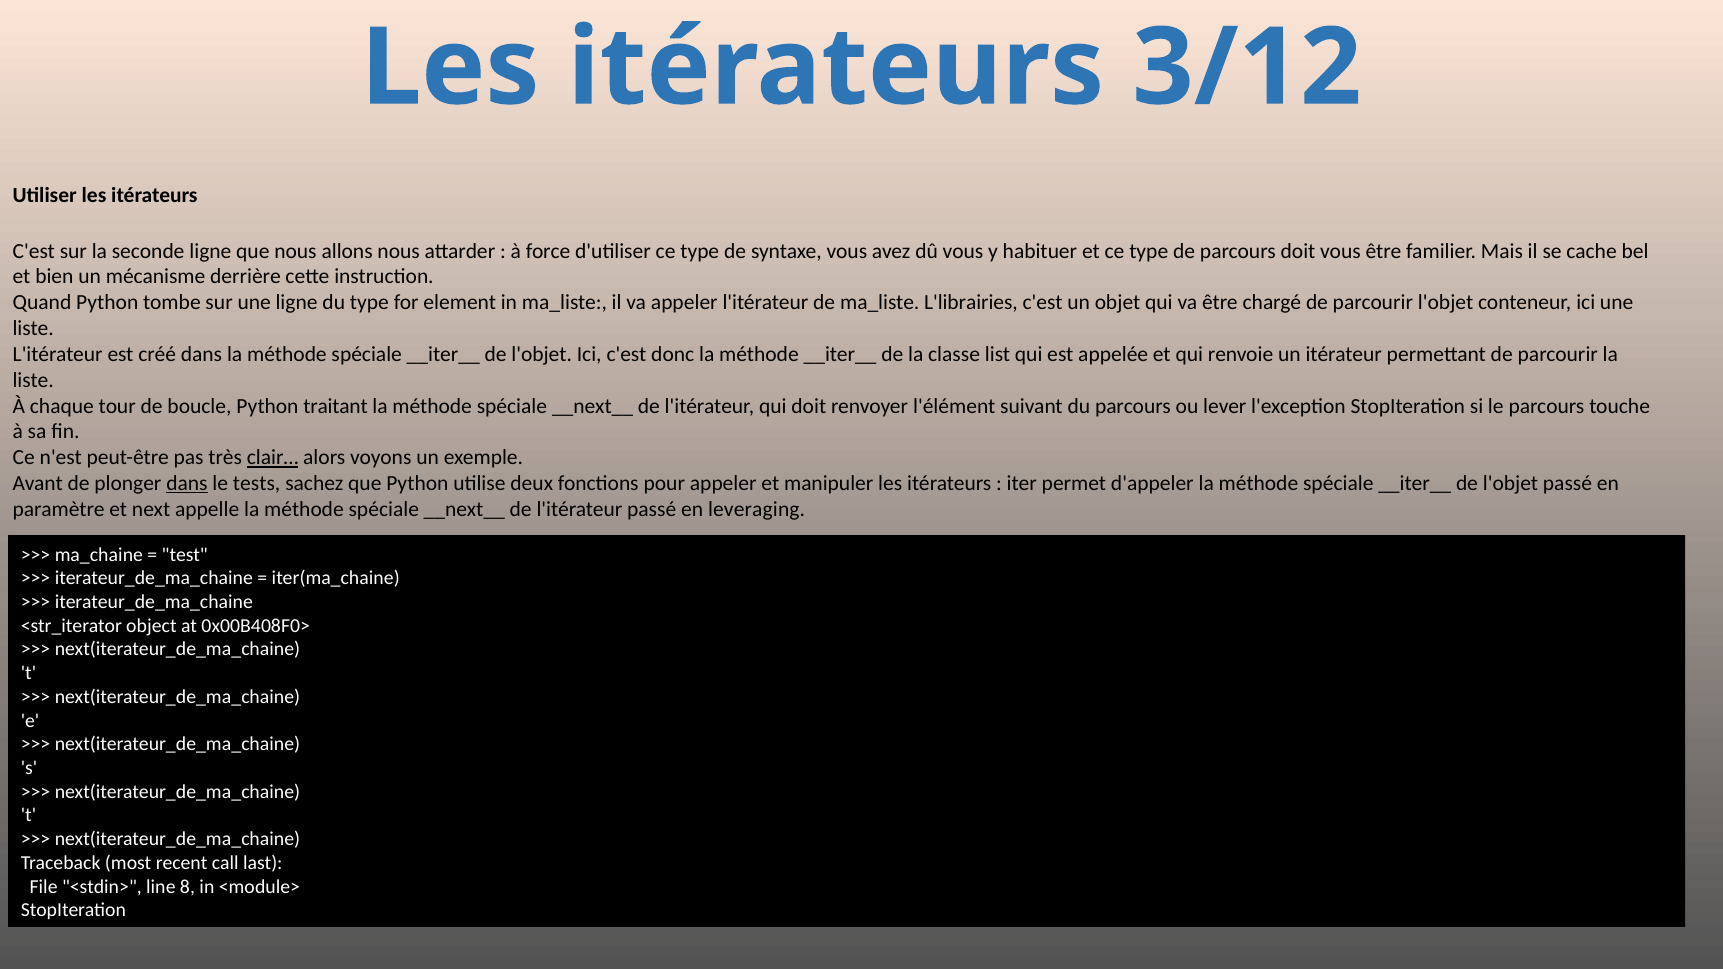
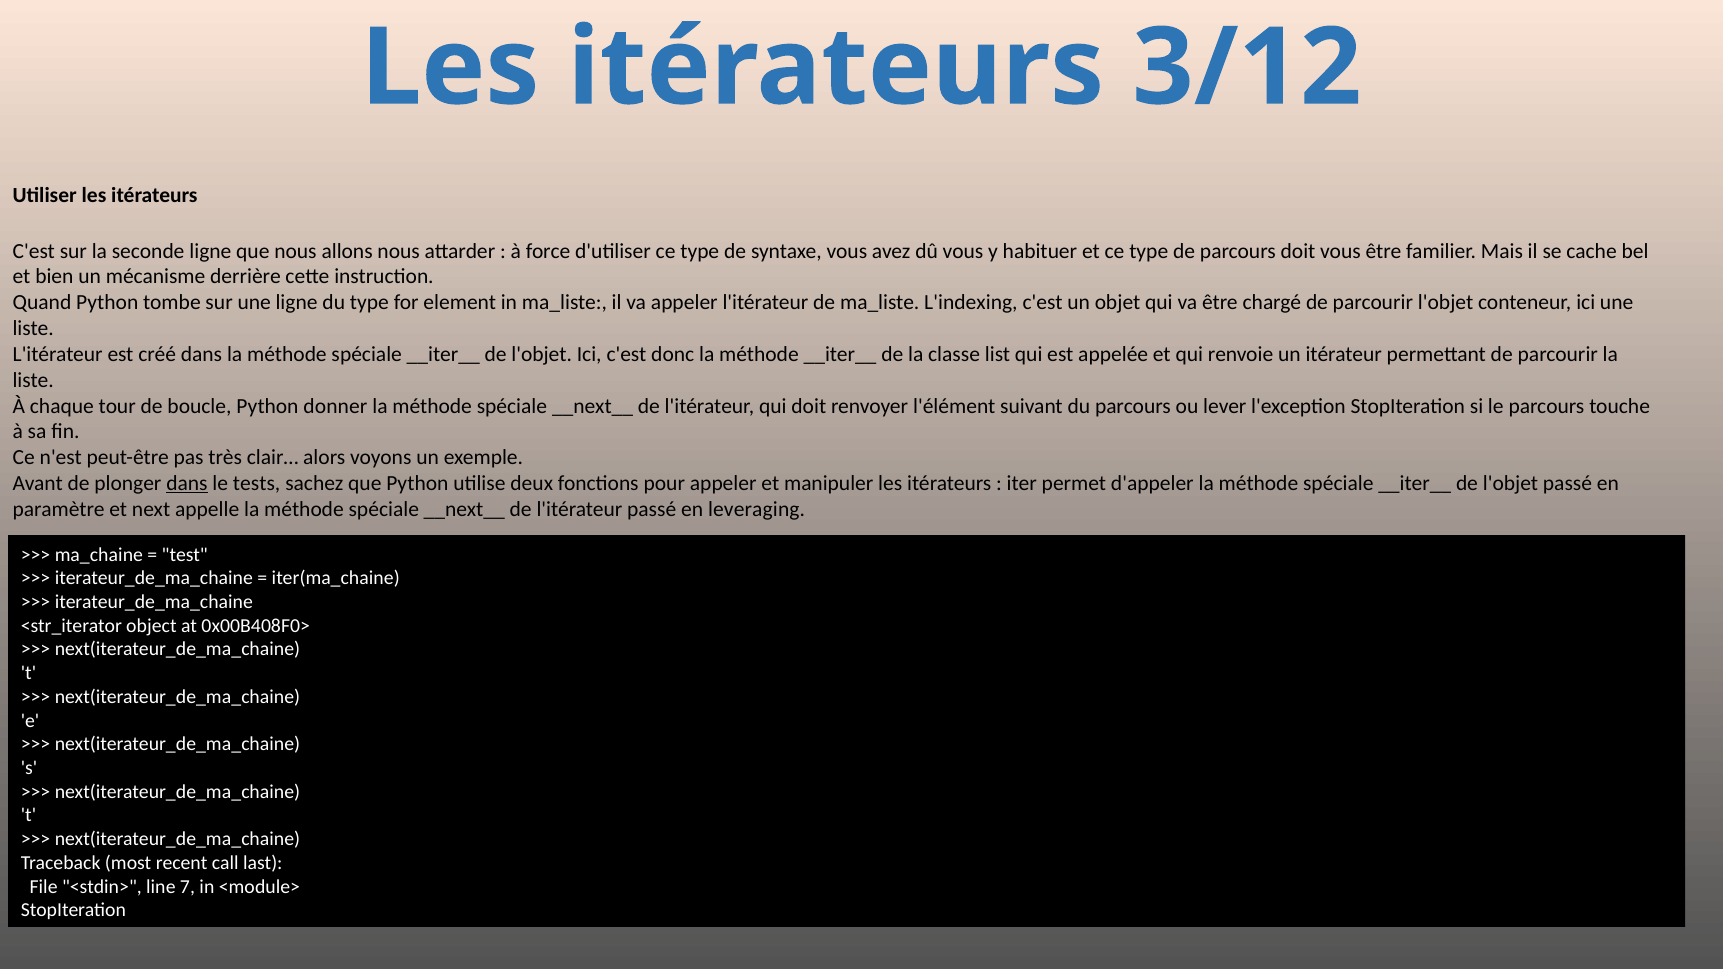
L'librairies: L'librairies -> L'indexing
traitant: traitant -> donner
clair… underline: present -> none
8: 8 -> 7
